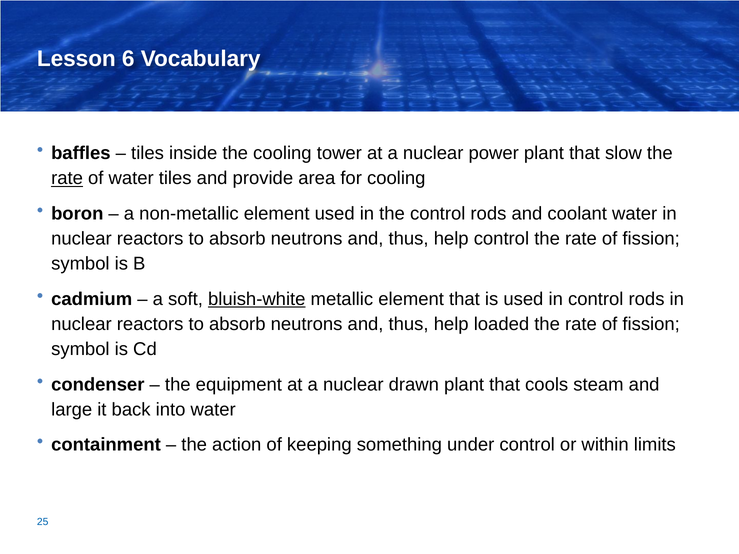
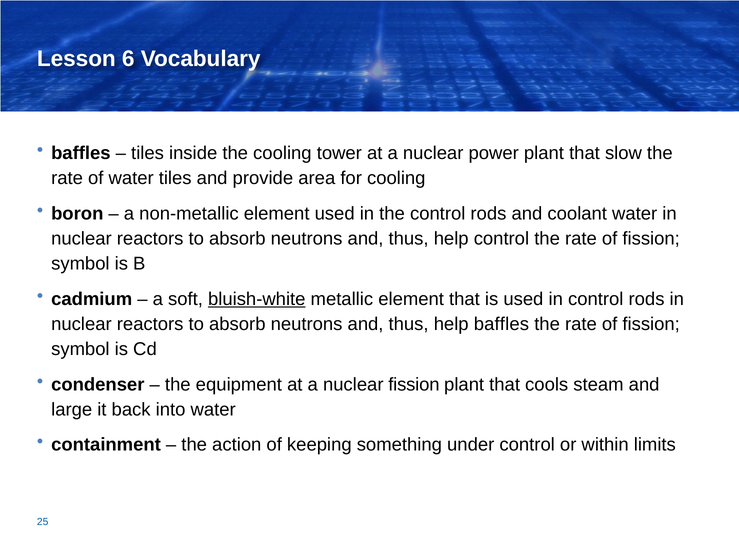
rate at (67, 178) underline: present -> none
help loaded: loaded -> baffles
nuclear drawn: drawn -> fission
